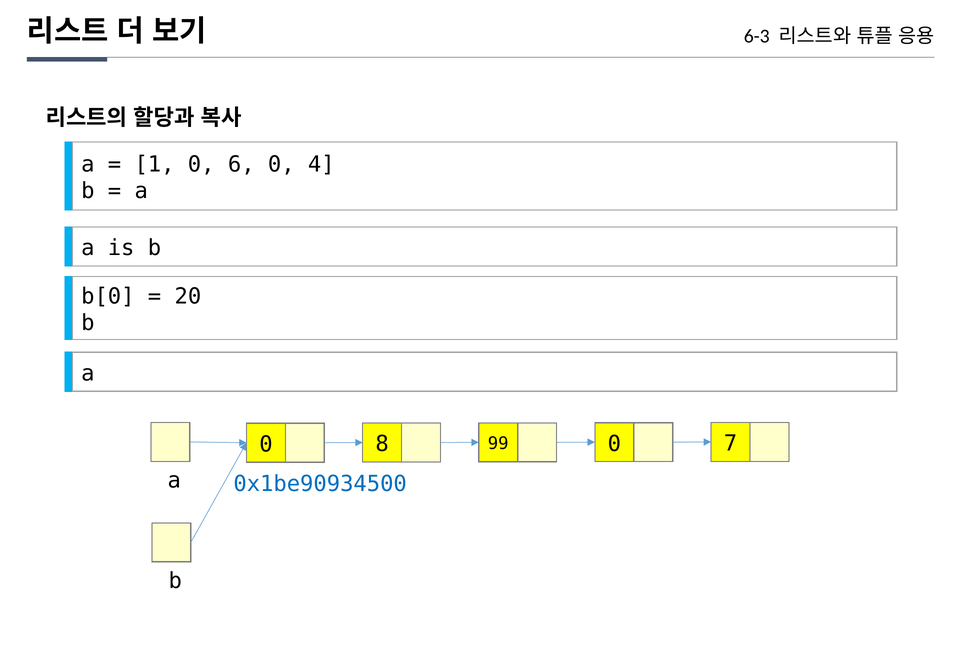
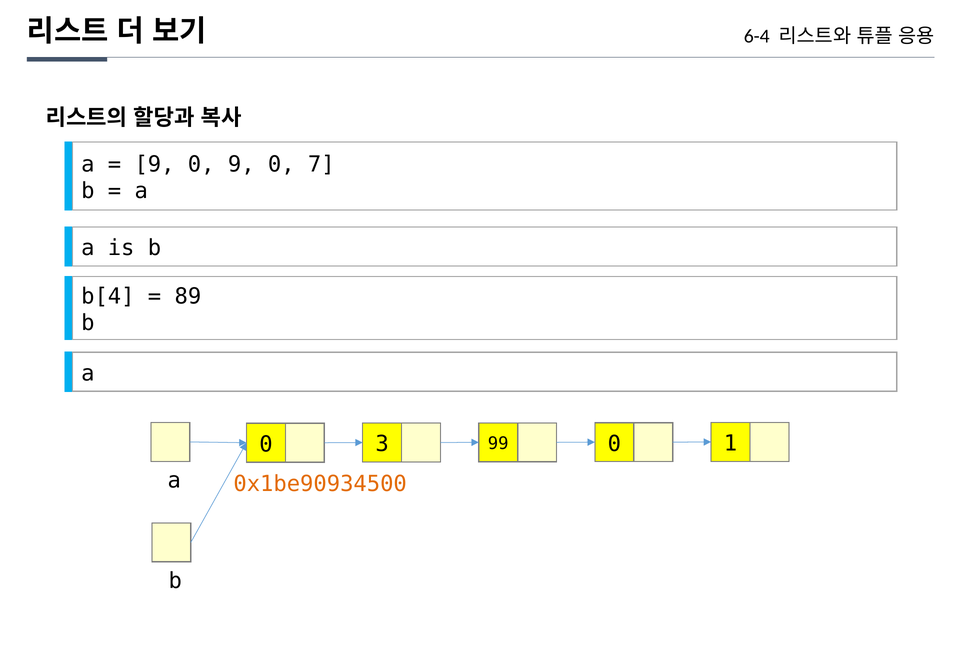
6-3: 6-3 -> 6-4
1 at (155, 164): 1 -> 9
0 6: 6 -> 9
4: 4 -> 7
b[0: b[0 -> b[4
20: 20 -> 89
8: 8 -> 3
7: 7 -> 1
0x1be90934500 colour: blue -> orange
